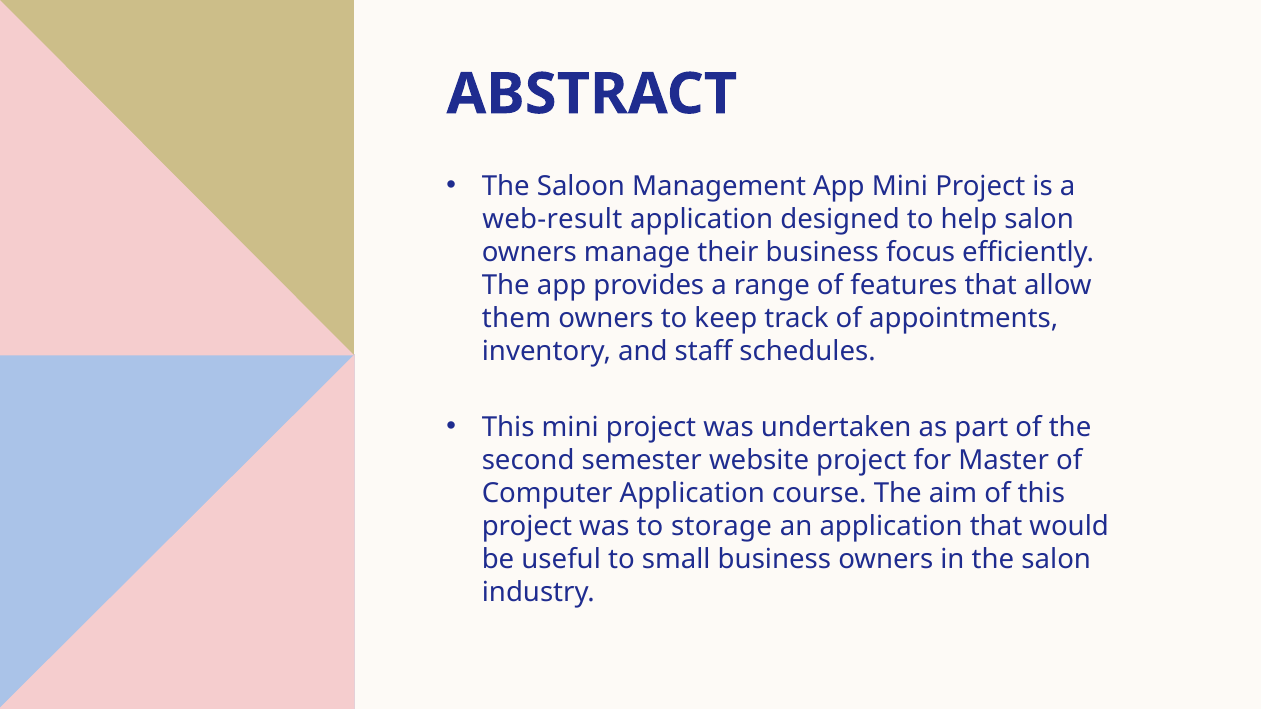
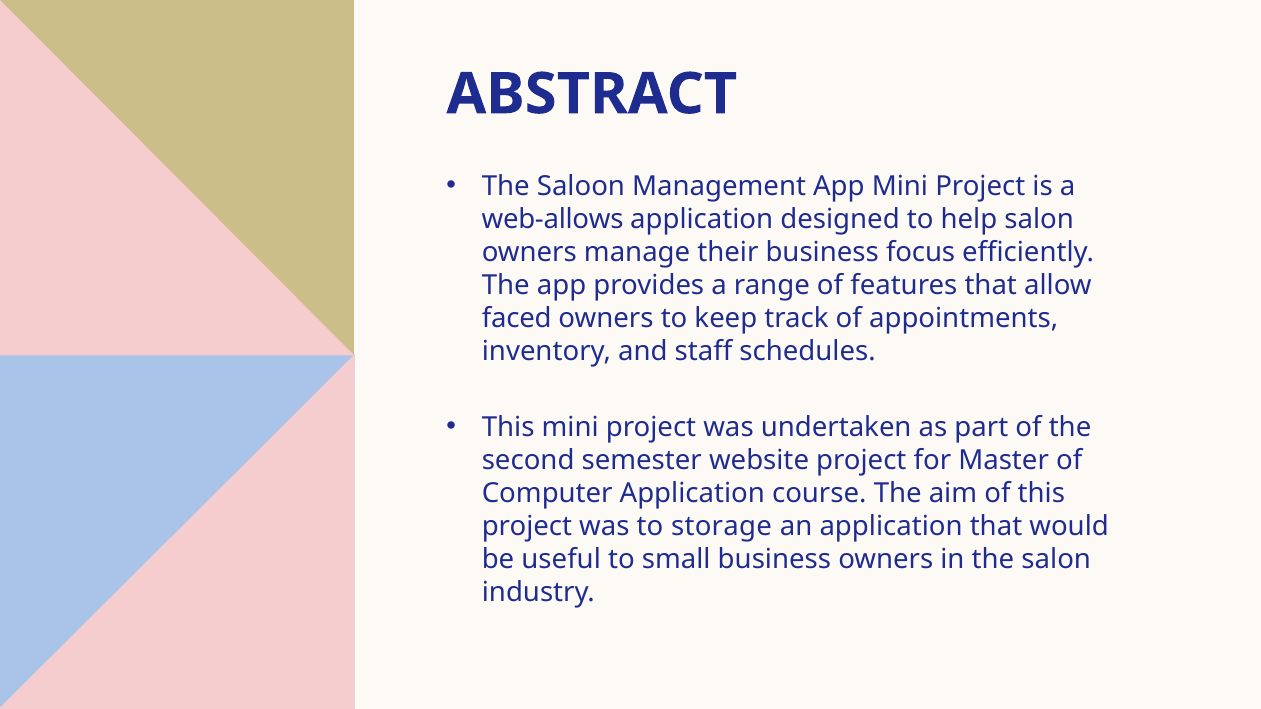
web-result: web-result -> web-allows
them: them -> faced
